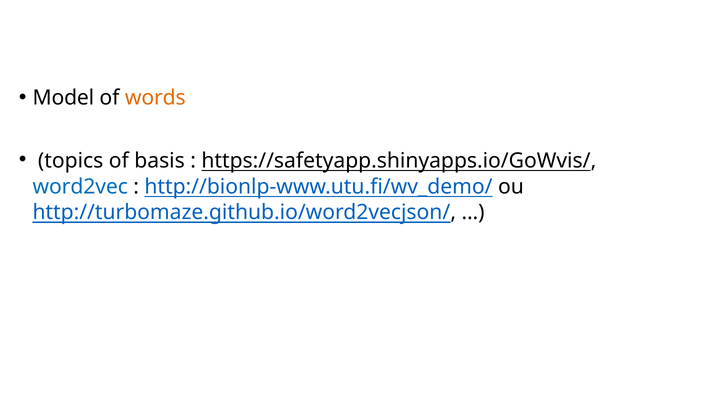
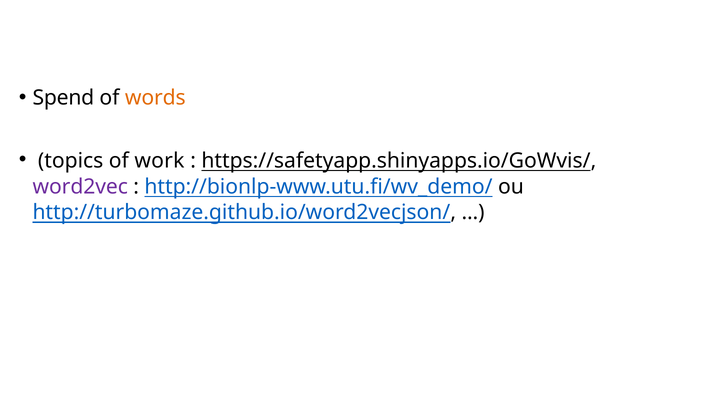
Model: Model -> Spend
basis: basis -> work
word2vec colour: blue -> purple
